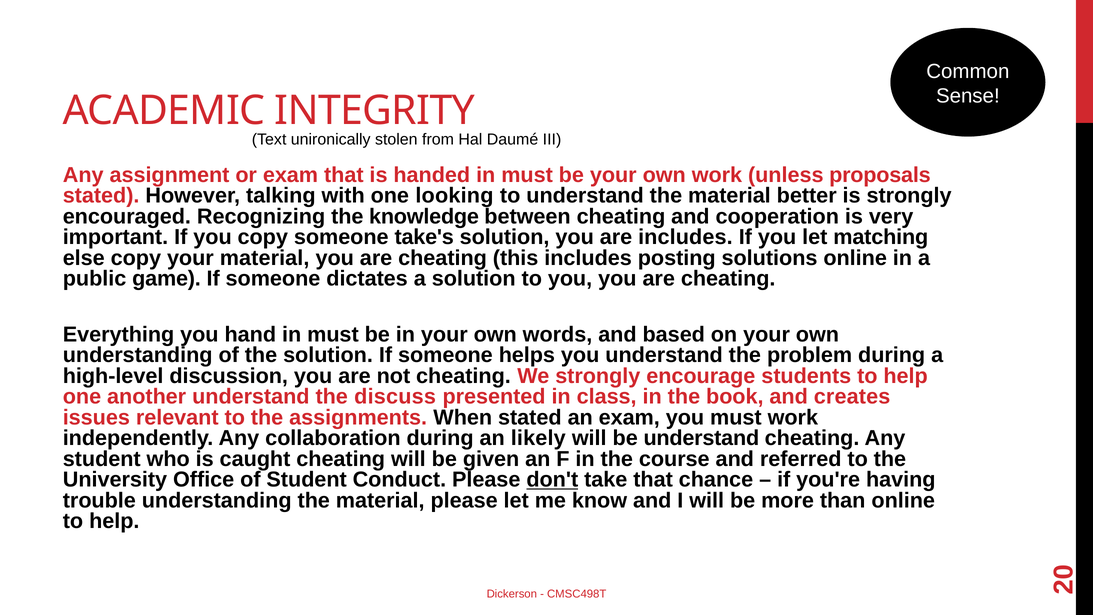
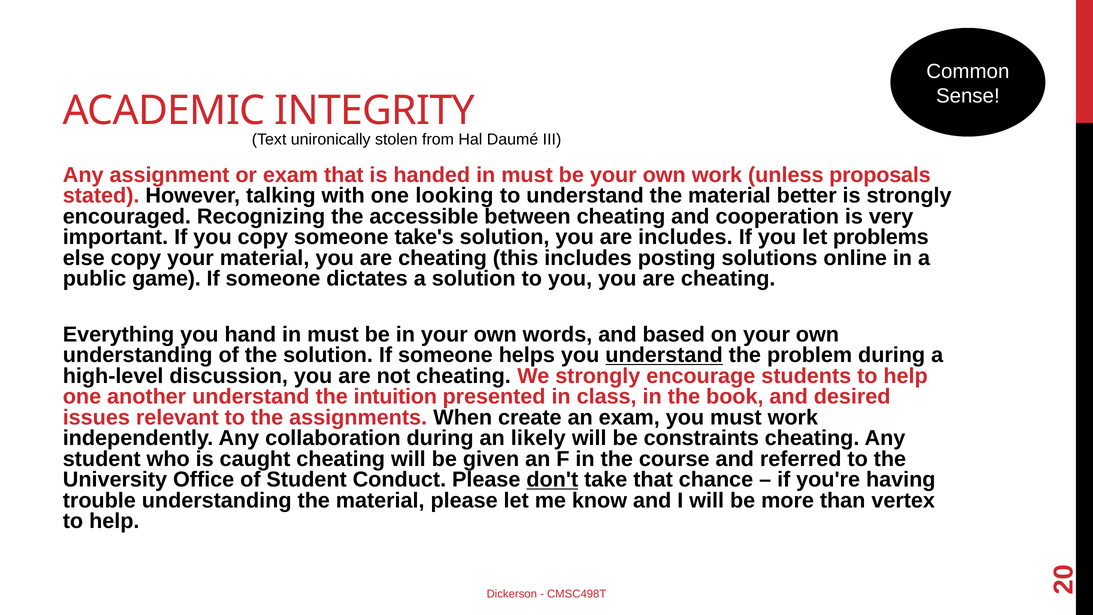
knowledge: knowledge -> accessible
matching: matching -> problems
understand at (664, 355) underline: none -> present
discuss: discuss -> intuition
creates: creates -> desired
When stated: stated -> create
be understand: understand -> constraints
than online: online -> vertex
